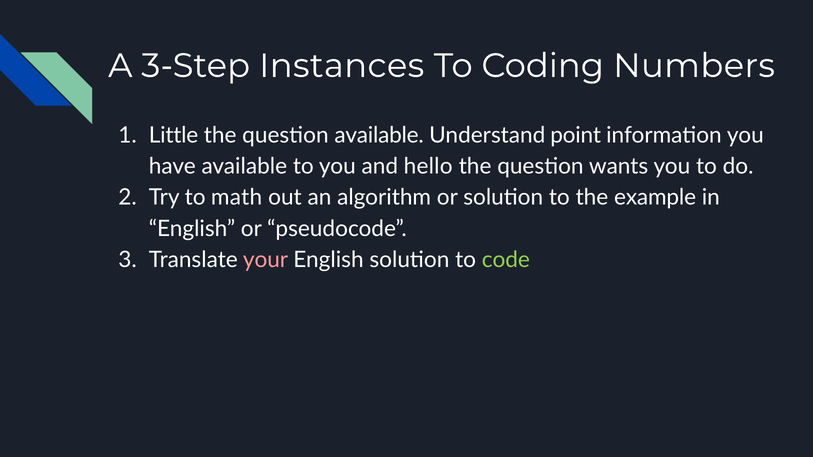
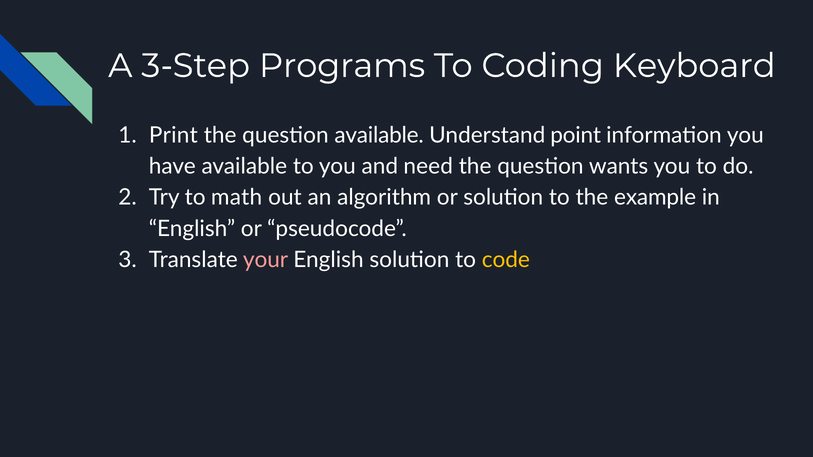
Instances: Instances -> Programs
Numbers: Numbers -> Keyboard
Little: Little -> Print
hello: hello -> need
code colour: light green -> yellow
